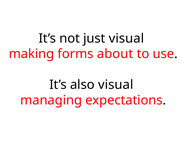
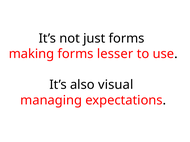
just visual: visual -> forms
about: about -> lesser
